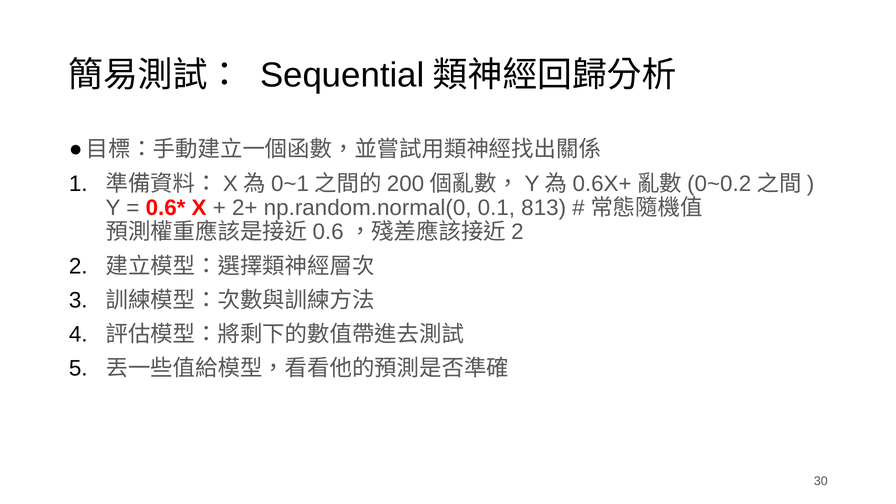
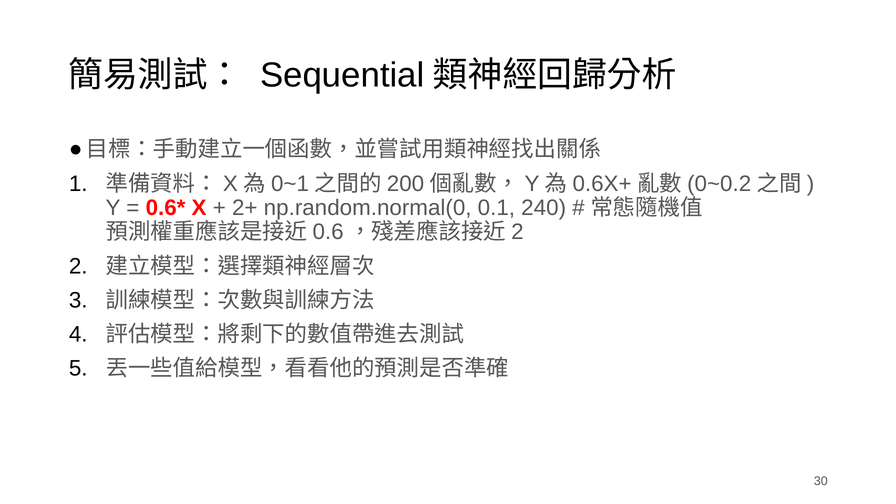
813: 813 -> 240
